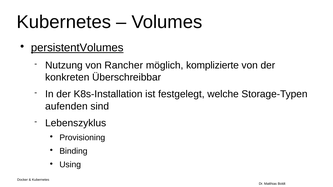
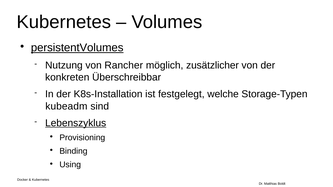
komplizierte: komplizierte -> zusätzlicher
aufenden: aufenden -> kubeadm
Lebenszyklus underline: none -> present
